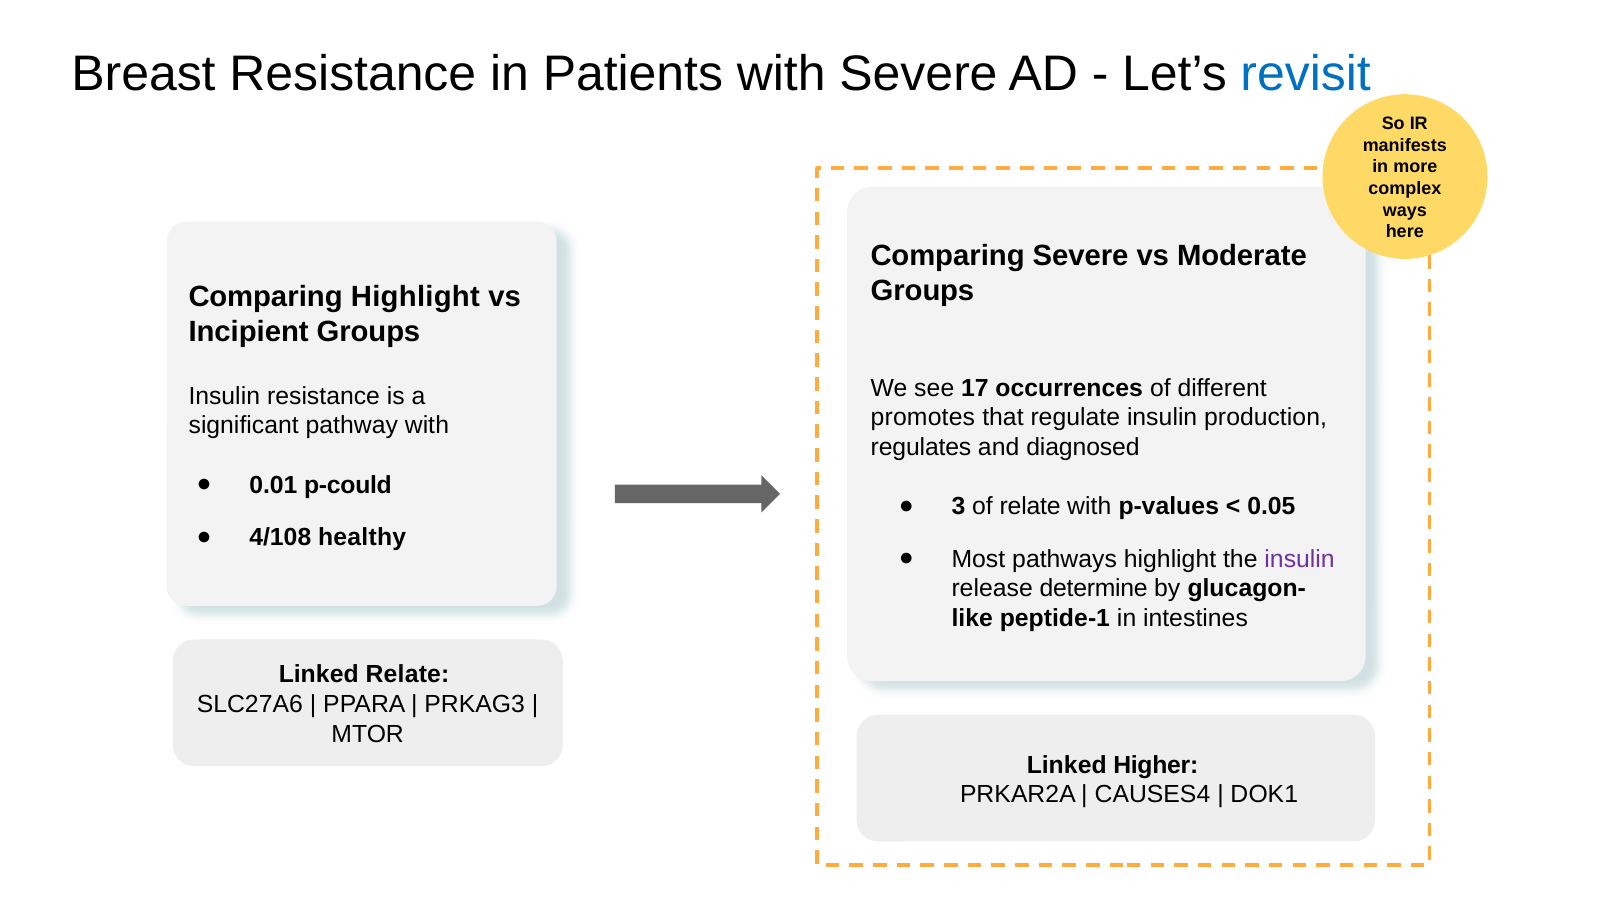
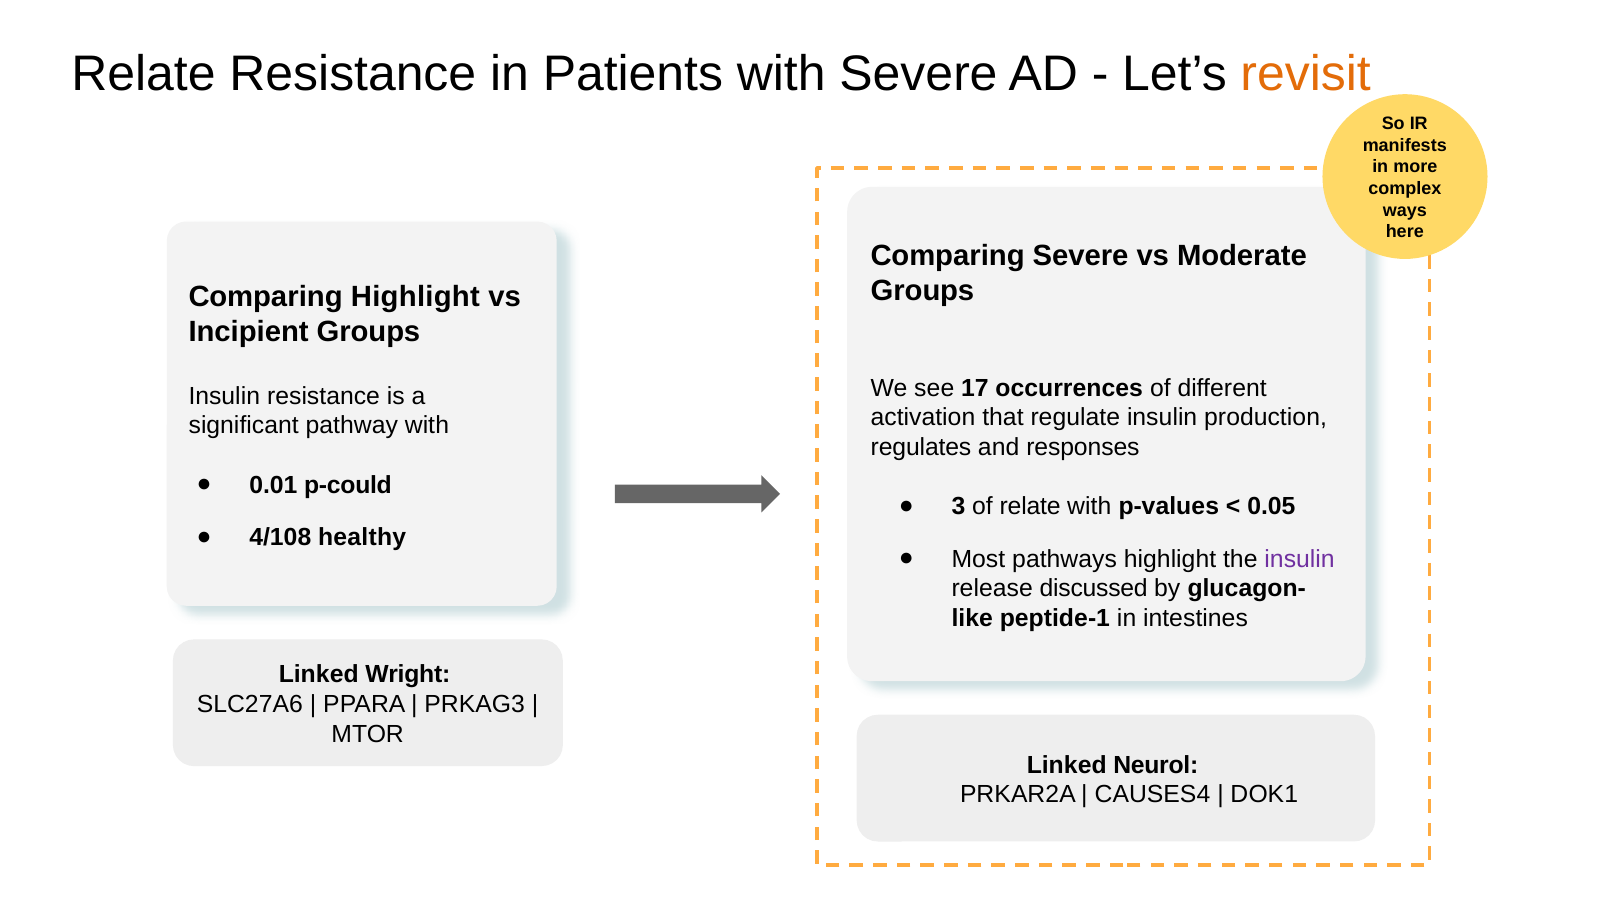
Breast at (143, 75): Breast -> Relate
revisit colour: blue -> orange
promotes: promotes -> activation
diagnosed: diagnosed -> responses
determine: determine -> discussed
Linked Relate: Relate -> Wright
Higher: Higher -> Neurol
